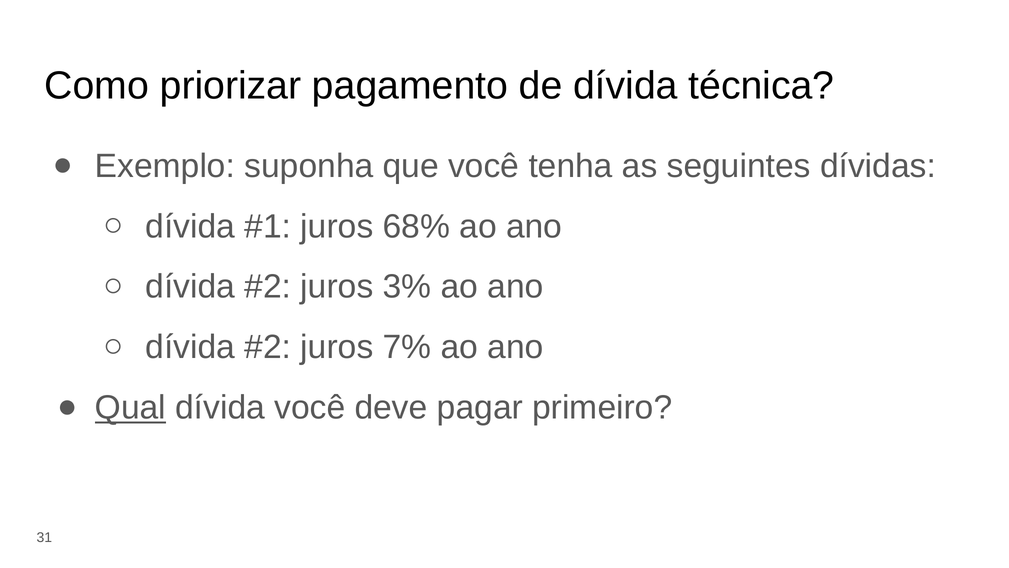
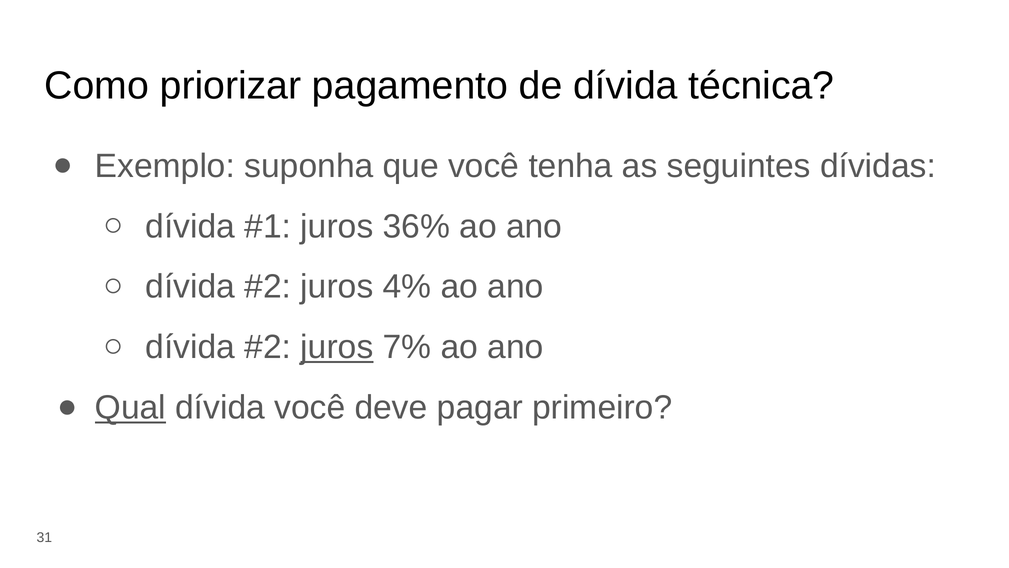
68%: 68% -> 36%
3%: 3% -> 4%
juros at (337, 347) underline: none -> present
